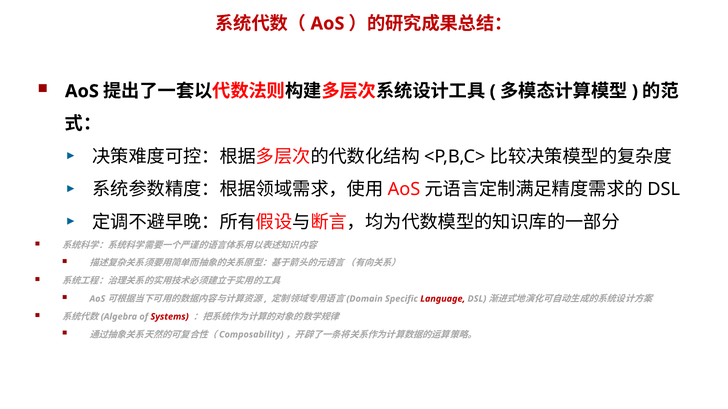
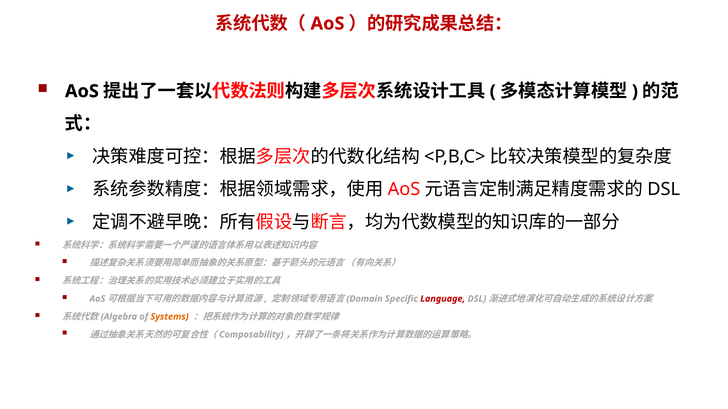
Systems colour: red -> orange
